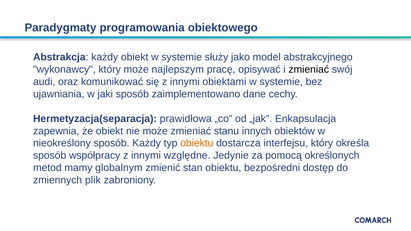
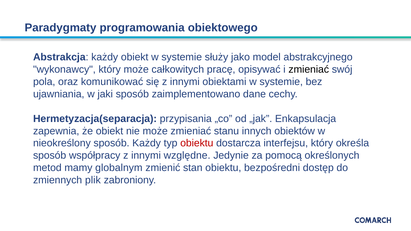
najlepszym: najlepszym -> całkowitych
audi: audi -> pola
prawidłowa: prawidłowa -> przypisania
obiektu at (197, 143) colour: orange -> red
